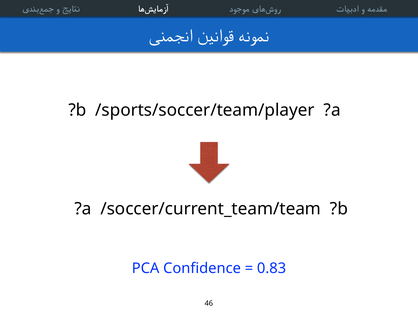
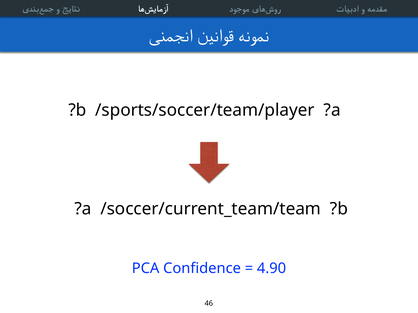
0.83: 0.83 -> 4.90
